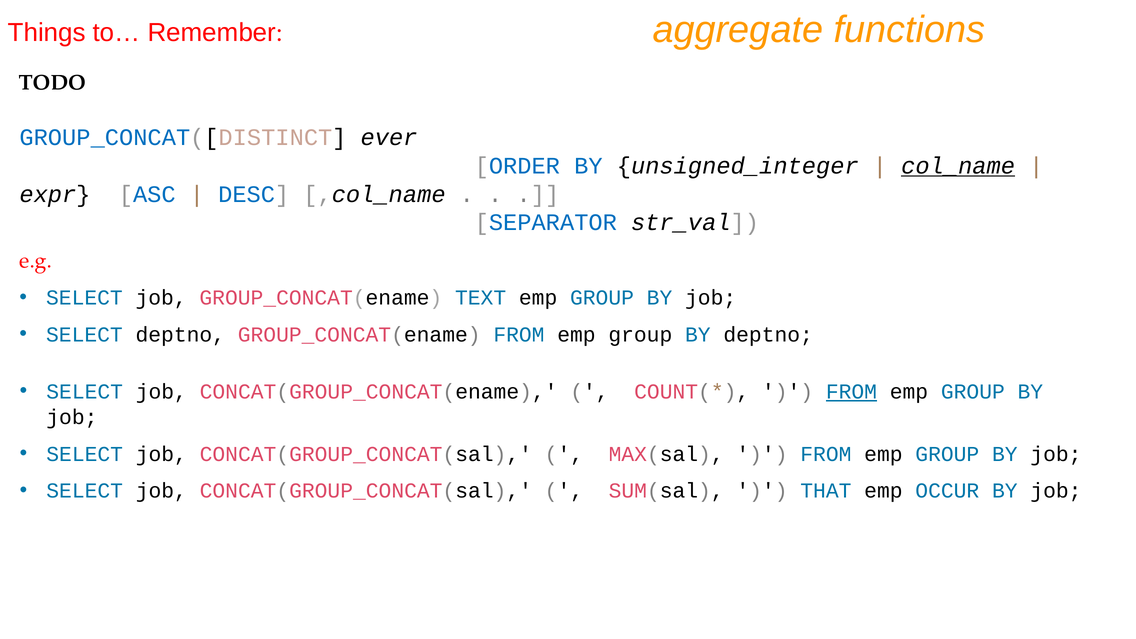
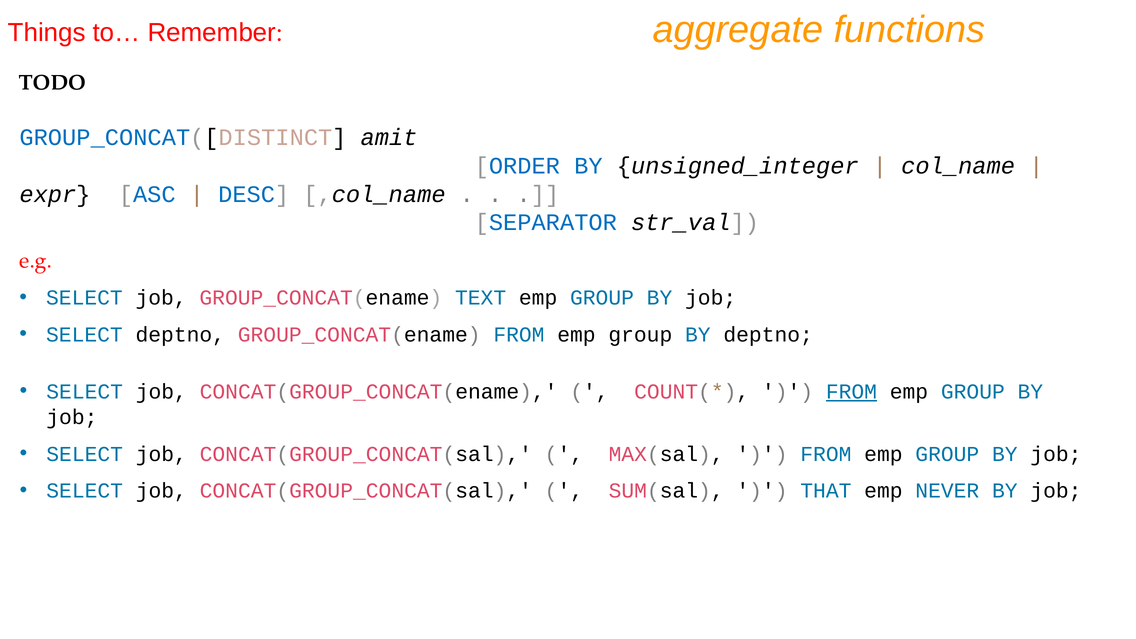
ever: ever -> amit
col_name underline: present -> none
OCCUR: OCCUR -> NEVER
